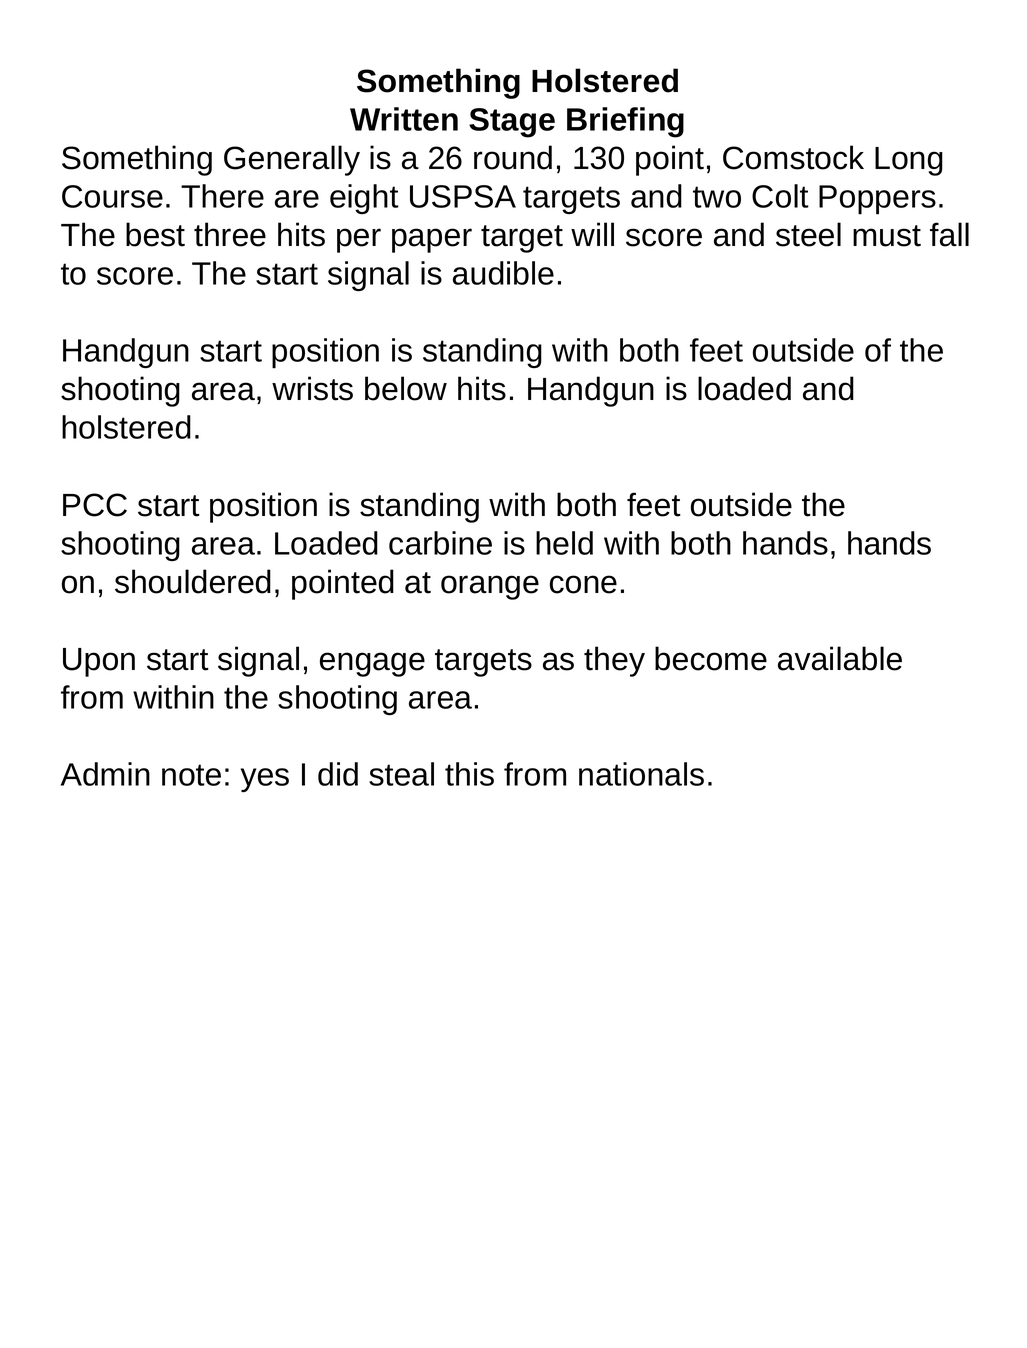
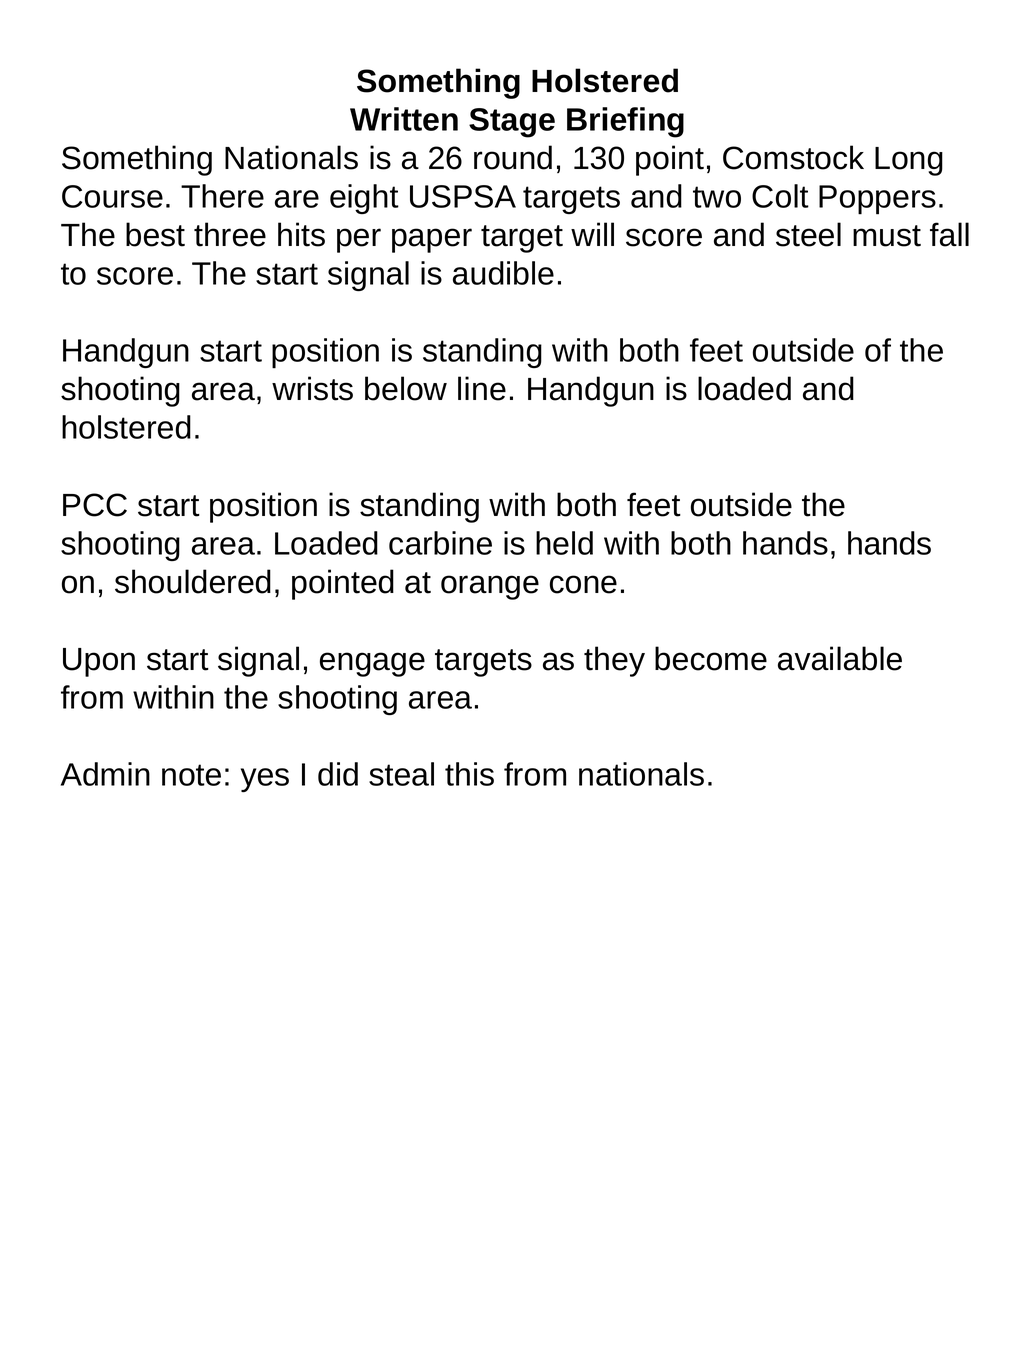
Something Generally: Generally -> Nationals
below hits: hits -> line
